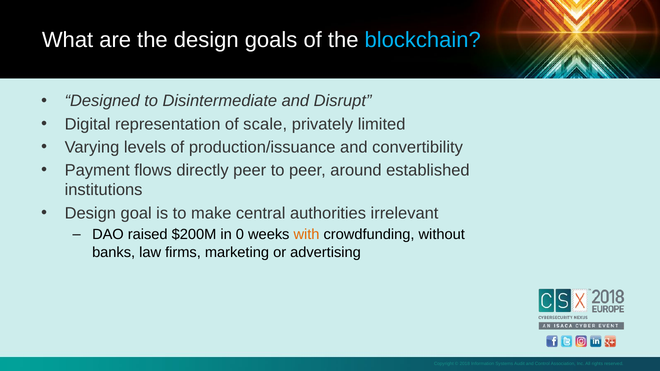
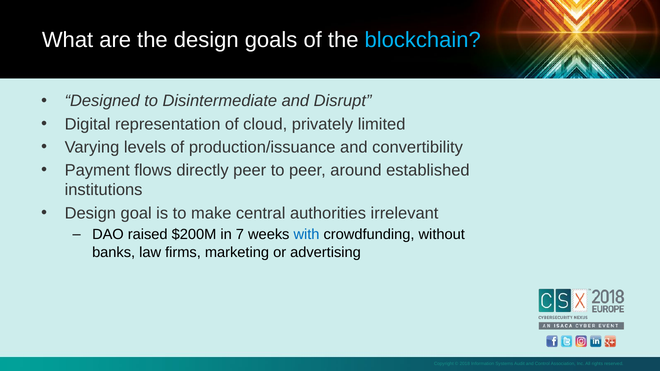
scale: scale -> cloud
0: 0 -> 7
with colour: orange -> blue
